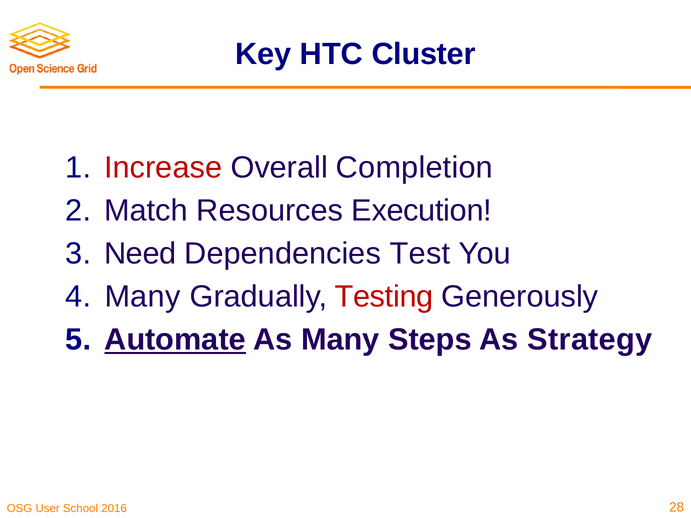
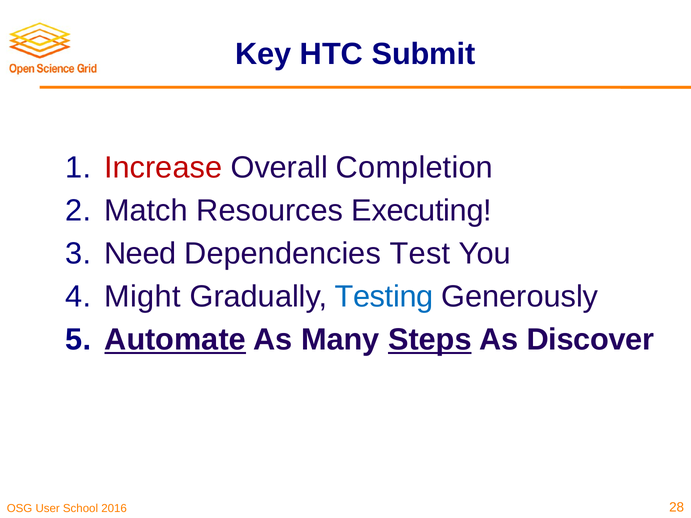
Cluster: Cluster -> Submit
Execution: Execution -> Executing
Many at (143, 297): Many -> Might
Testing colour: red -> blue
Steps underline: none -> present
Strategy: Strategy -> Discover
